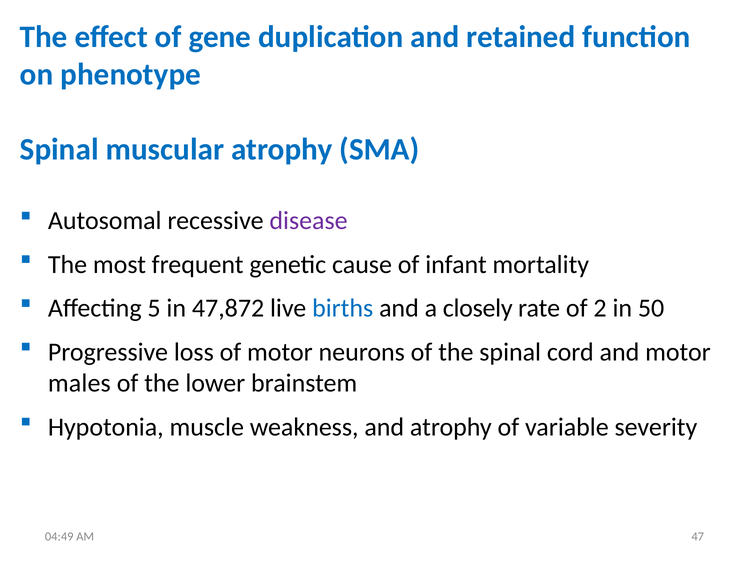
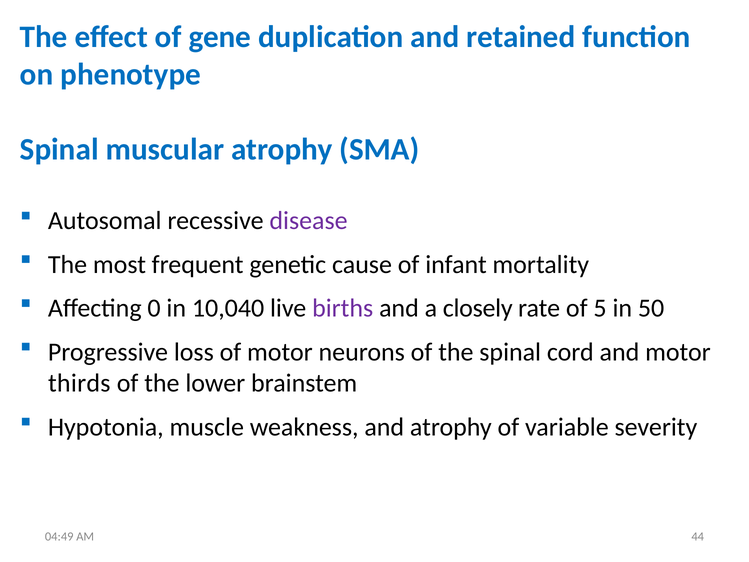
5: 5 -> 0
47,872: 47,872 -> 10,040
births colour: blue -> purple
2: 2 -> 5
males: males -> thirds
47: 47 -> 44
